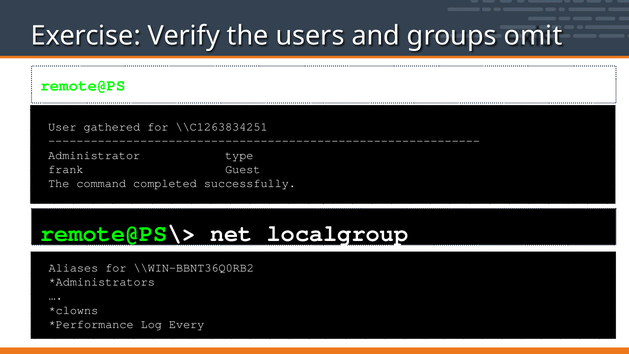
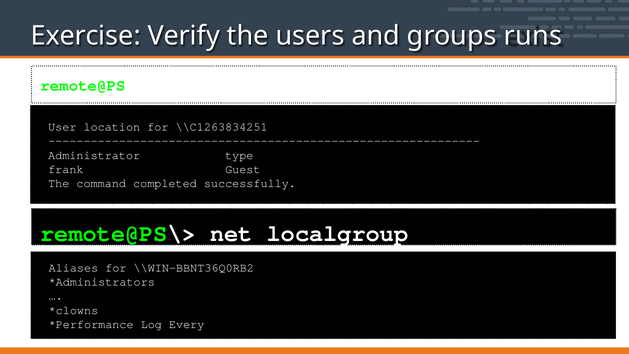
omit: omit -> runs
gathered: gathered -> location
